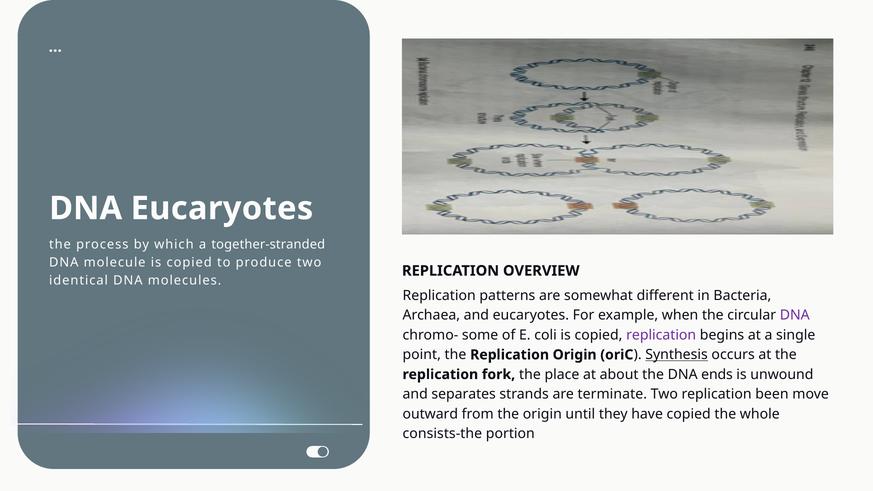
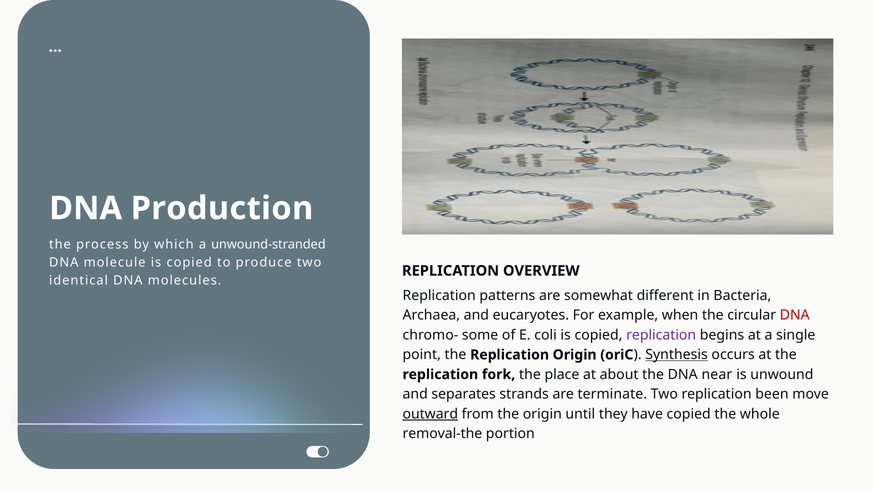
DNA Eucaryotes: Eucaryotes -> Production
together-stranded: together-stranded -> unwound-stranded
DNA at (795, 315) colour: purple -> red
ends: ends -> near
outward underline: none -> present
consists-the: consists-the -> removal-the
